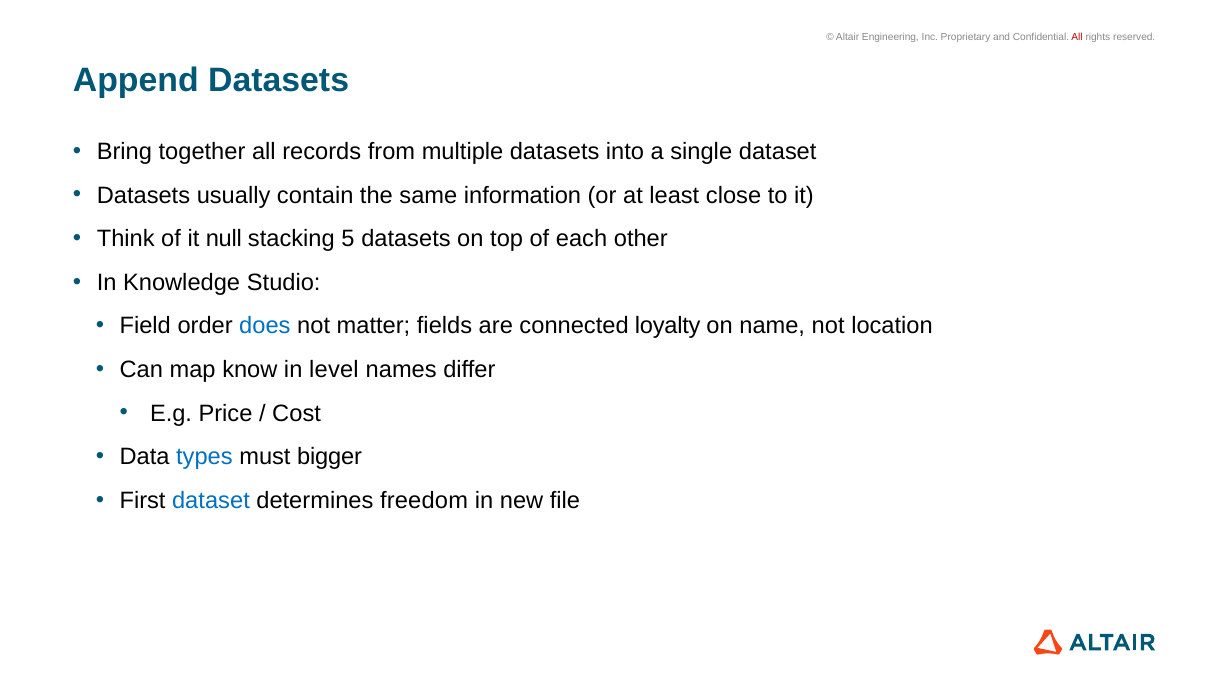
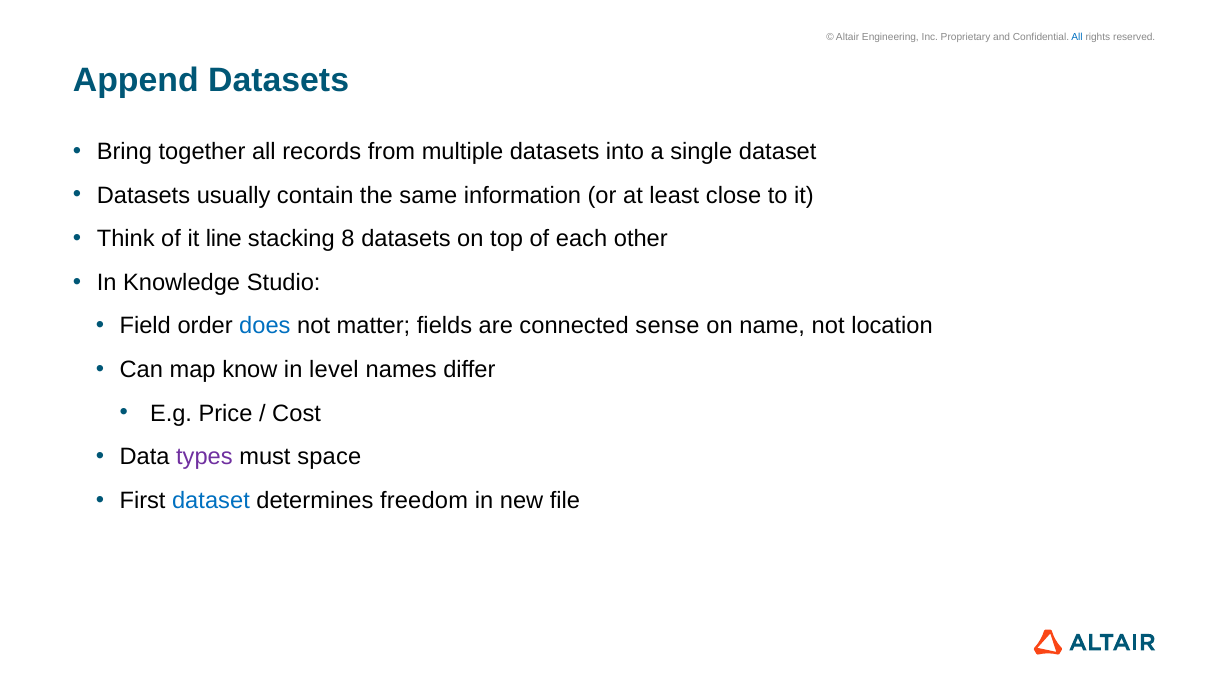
All at (1077, 37) colour: red -> blue
null: null -> line
5: 5 -> 8
loyalty: loyalty -> sense
types colour: blue -> purple
bigger: bigger -> space
